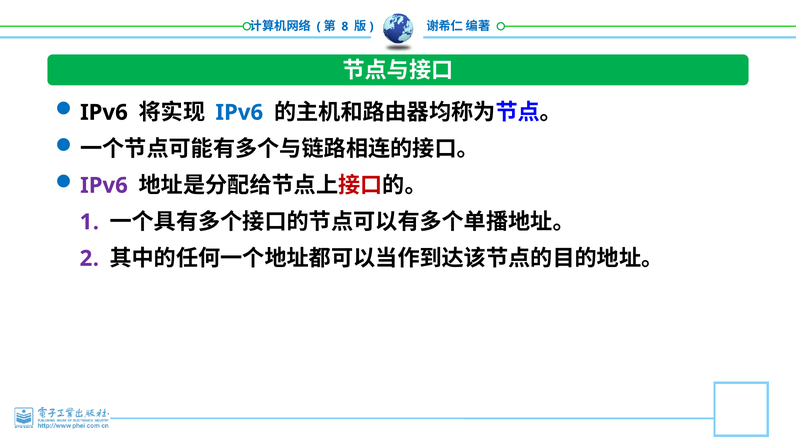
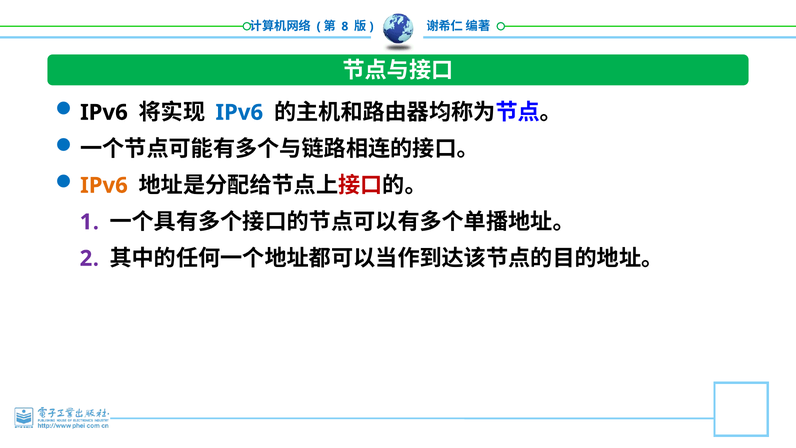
IPv6 at (104, 185) colour: purple -> orange
